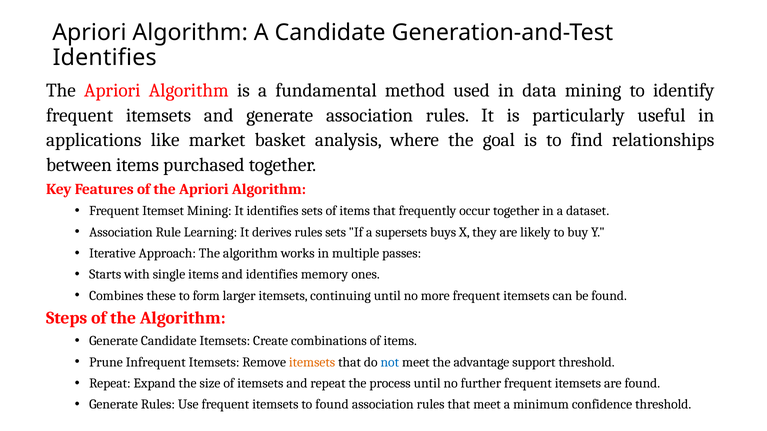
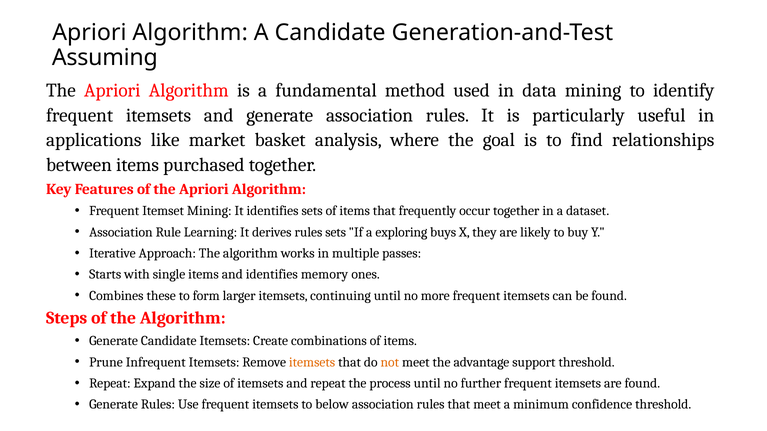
Identifies at (105, 58): Identifies -> Assuming
supersets: supersets -> exploring
not colour: blue -> orange
to found: found -> below
